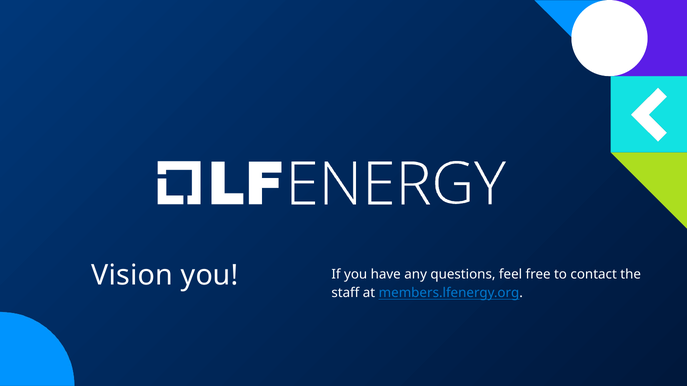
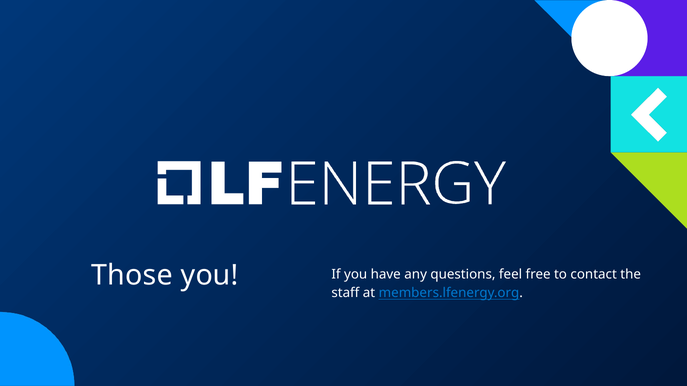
Vision: Vision -> Those
